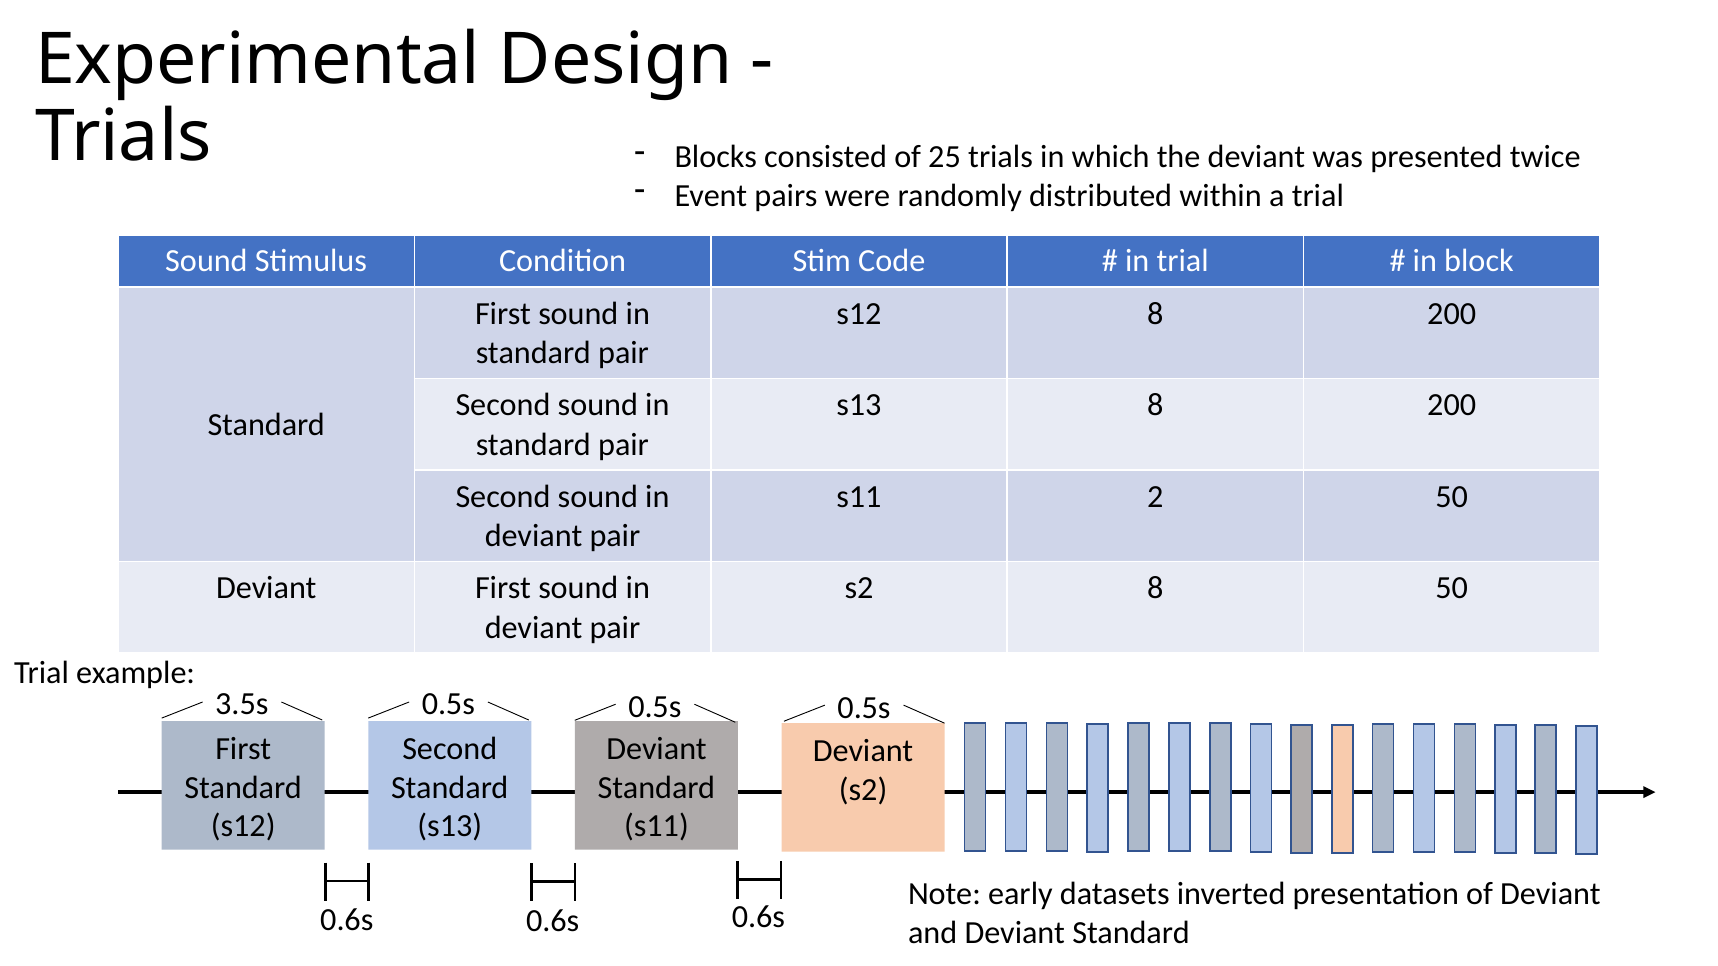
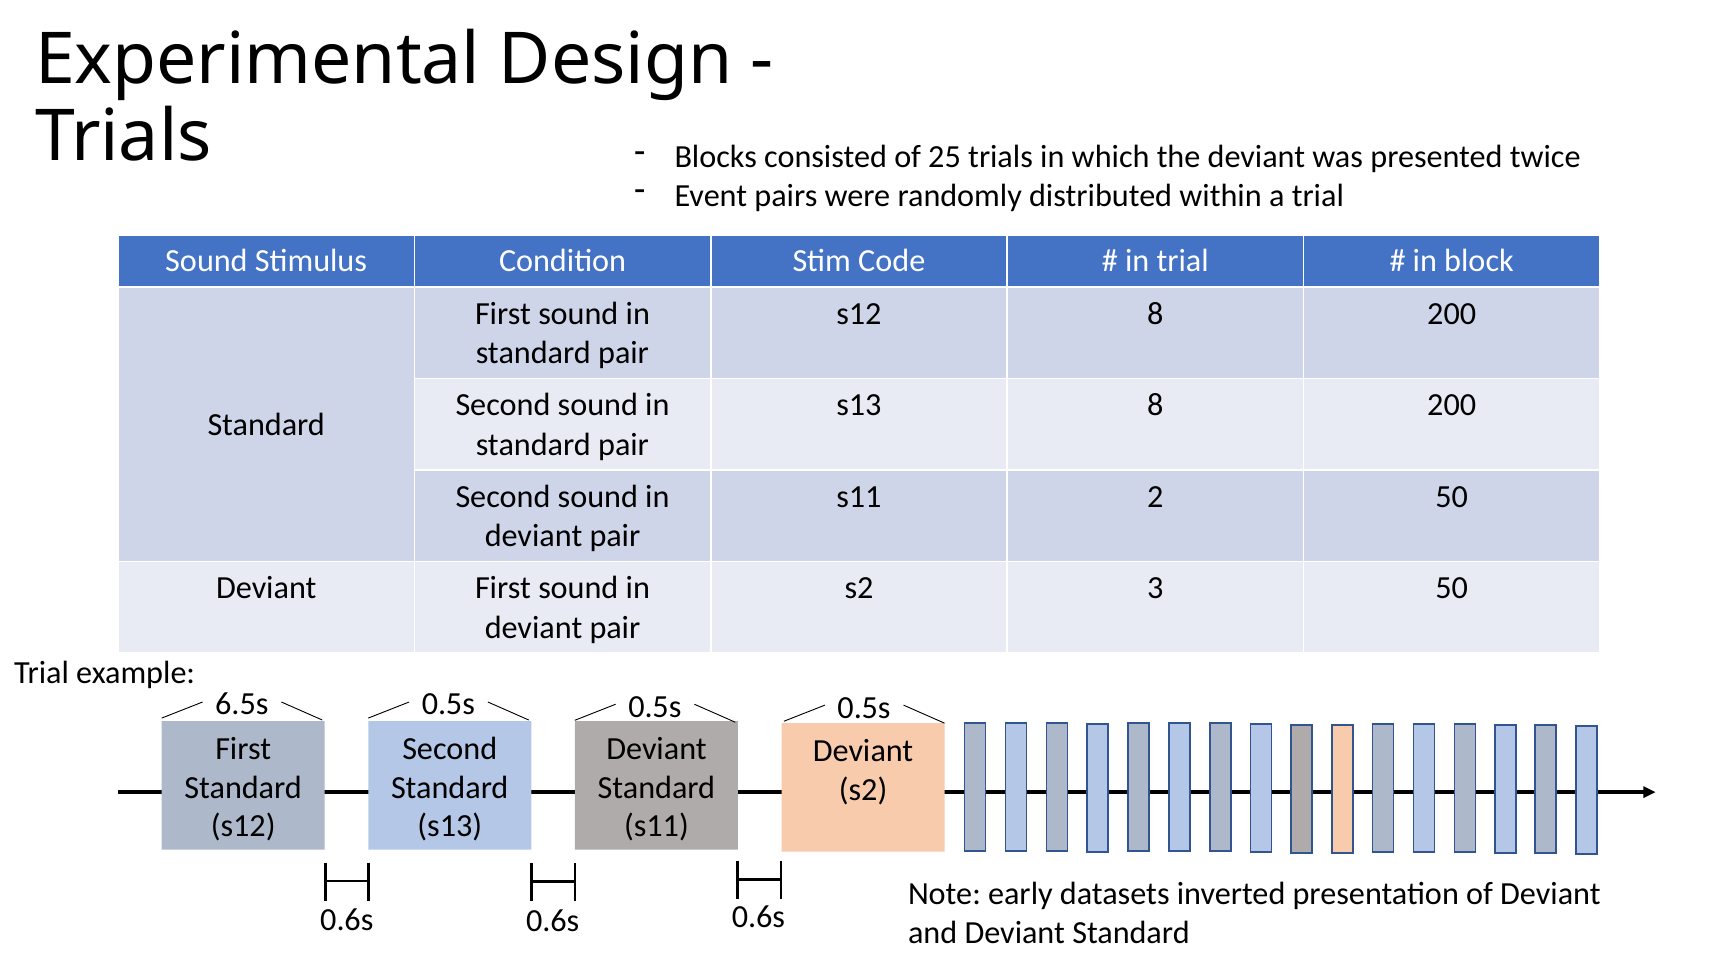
s2 8: 8 -> 3
3.5s: 3.5s -> 6.5s
